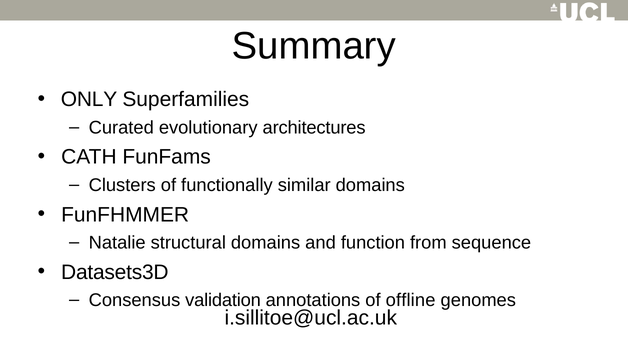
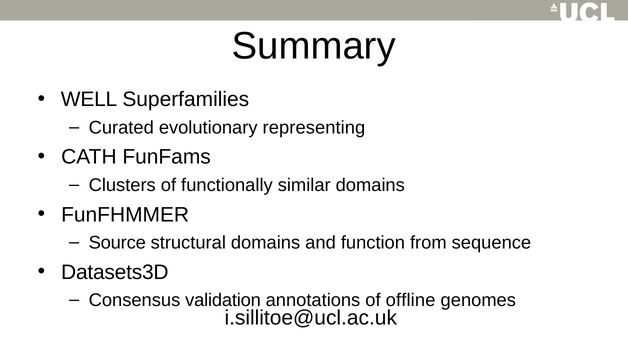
ONLY: ONLY -> WELL
architectures: architectures -> representing
Natalie: Natalie -> Source
